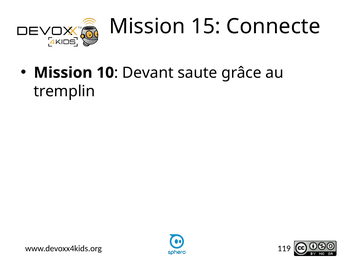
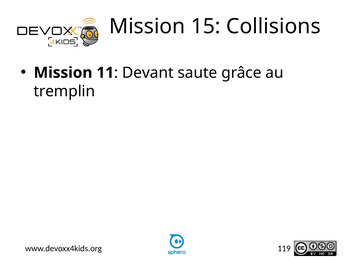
Connecte: Connecte -> Collisions
10: 10 -> 11
